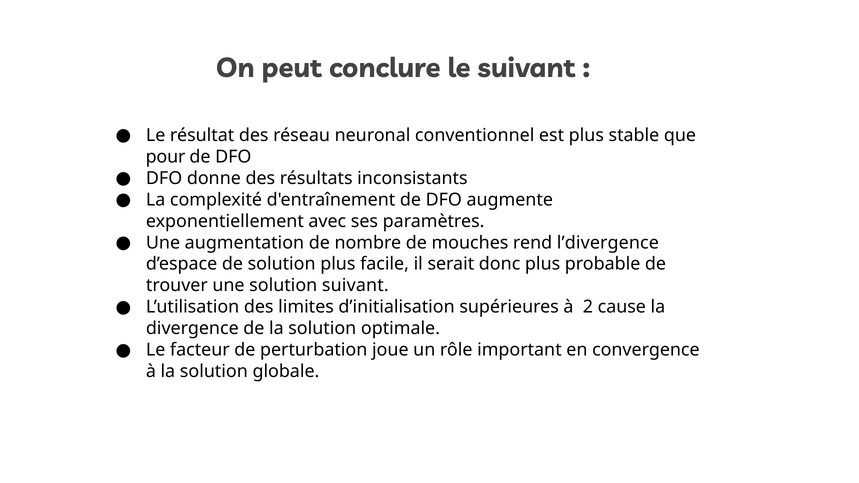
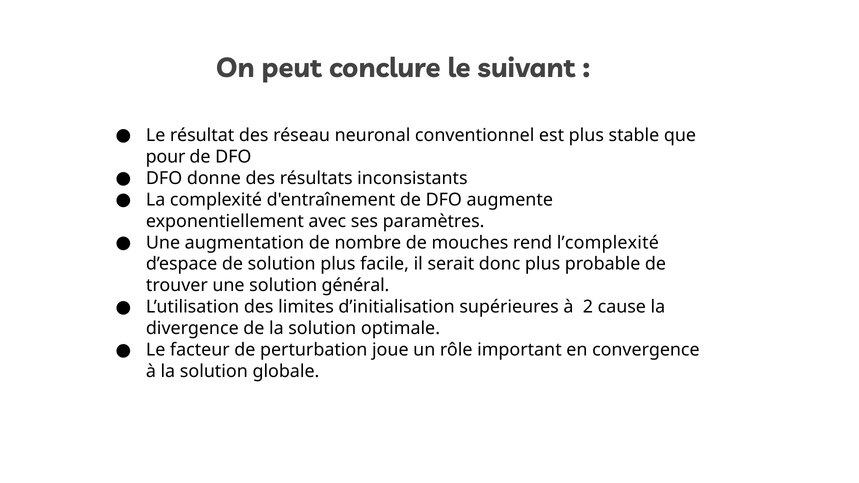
l’divergence: l’divergence -> l’complexité
solution suivant: suivant -> général
